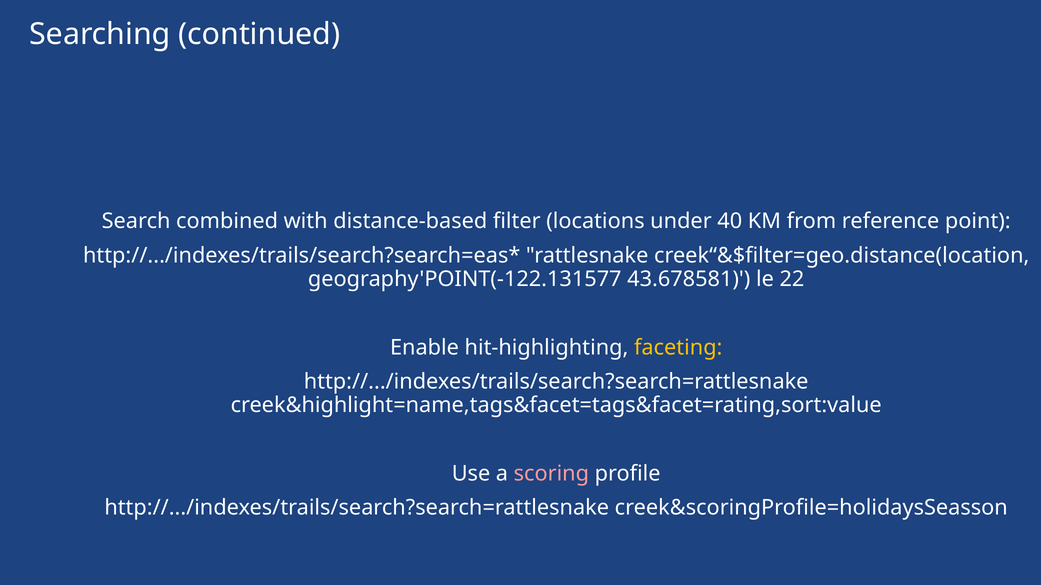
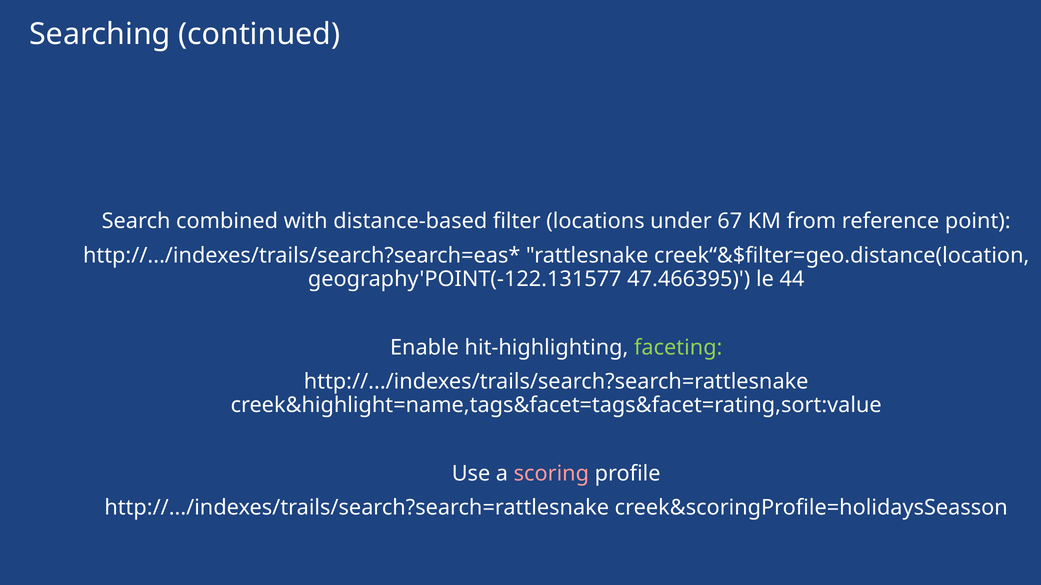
40: 40 -> 67
43.678581: 43.678581 -> 47.466395
22: 22 -> 44
faceting colour: yellow -> light green
